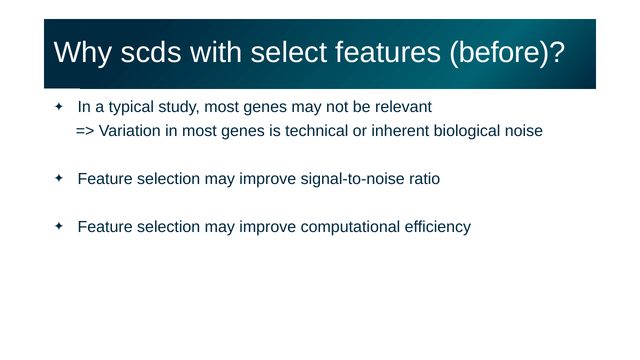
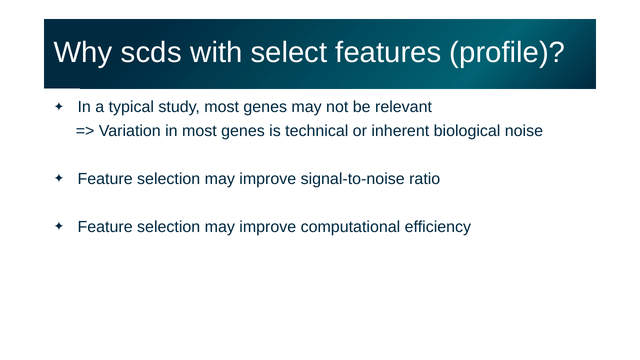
before: before -> profile
